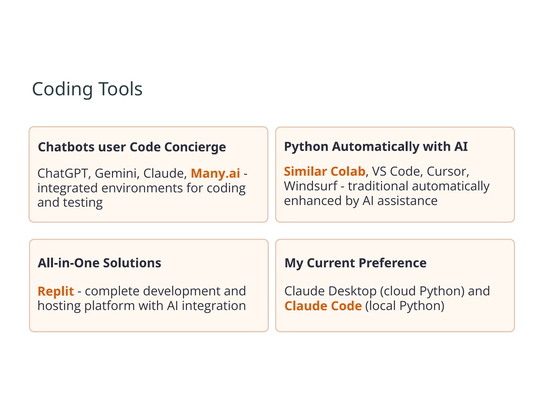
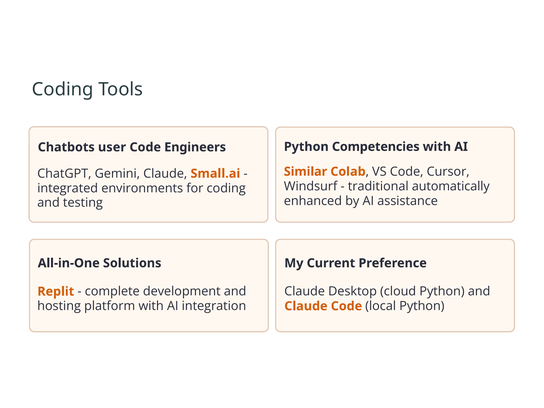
Python Automatically: Automatically -> Competencies
Concierge: Concierge -> Engineers
Many.ai: Many.ai -> Small.ai
